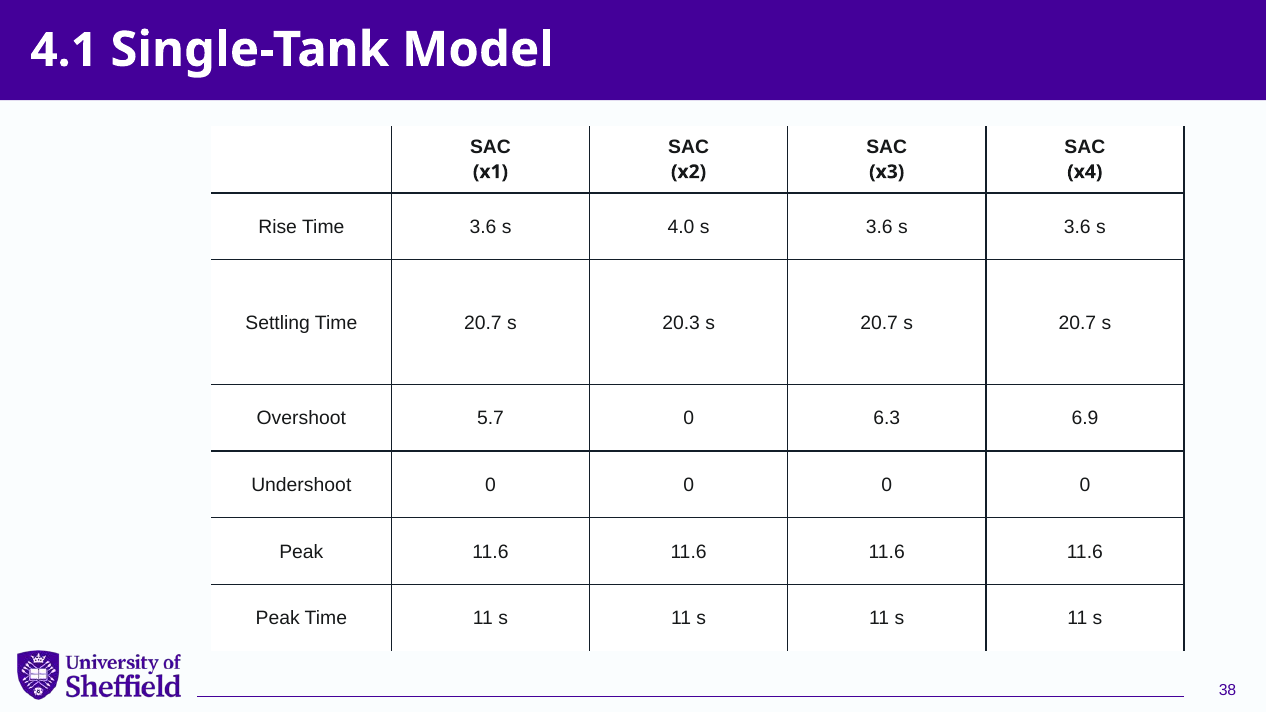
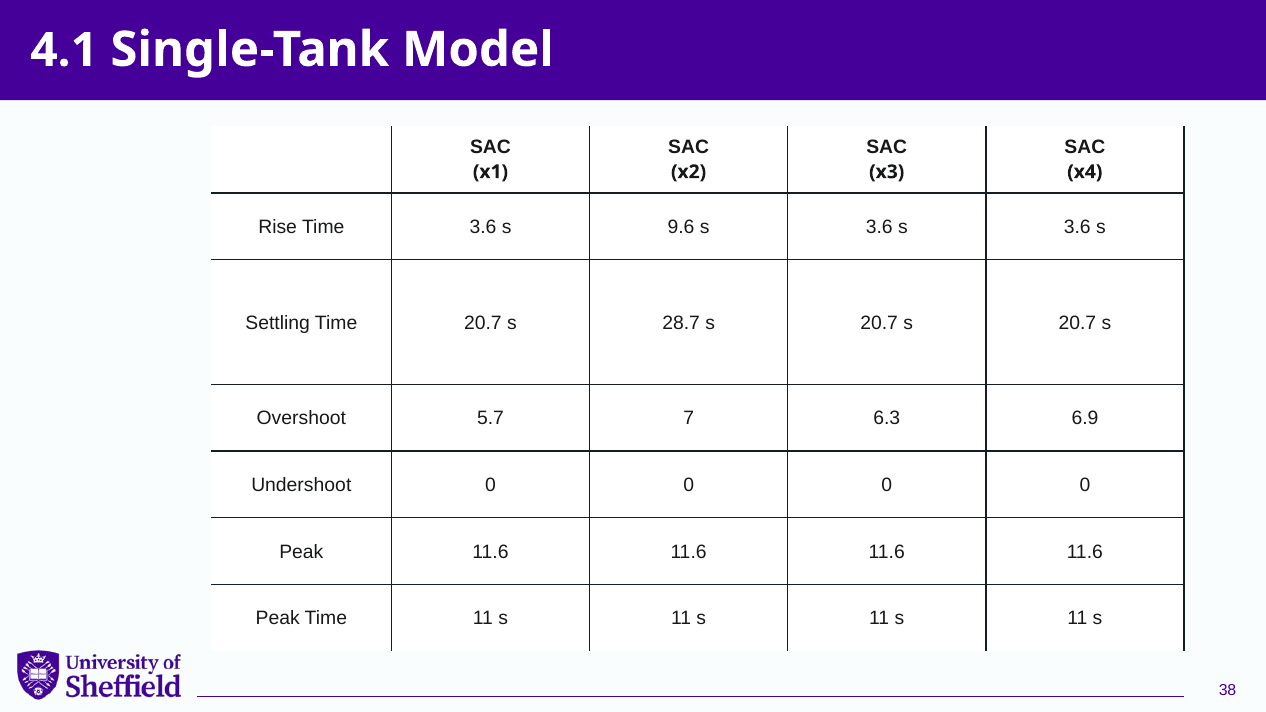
4.0: 4.0 -> 9.6
20.3: 20.3 -> 28.7
5.7 0: 0 -> 7
